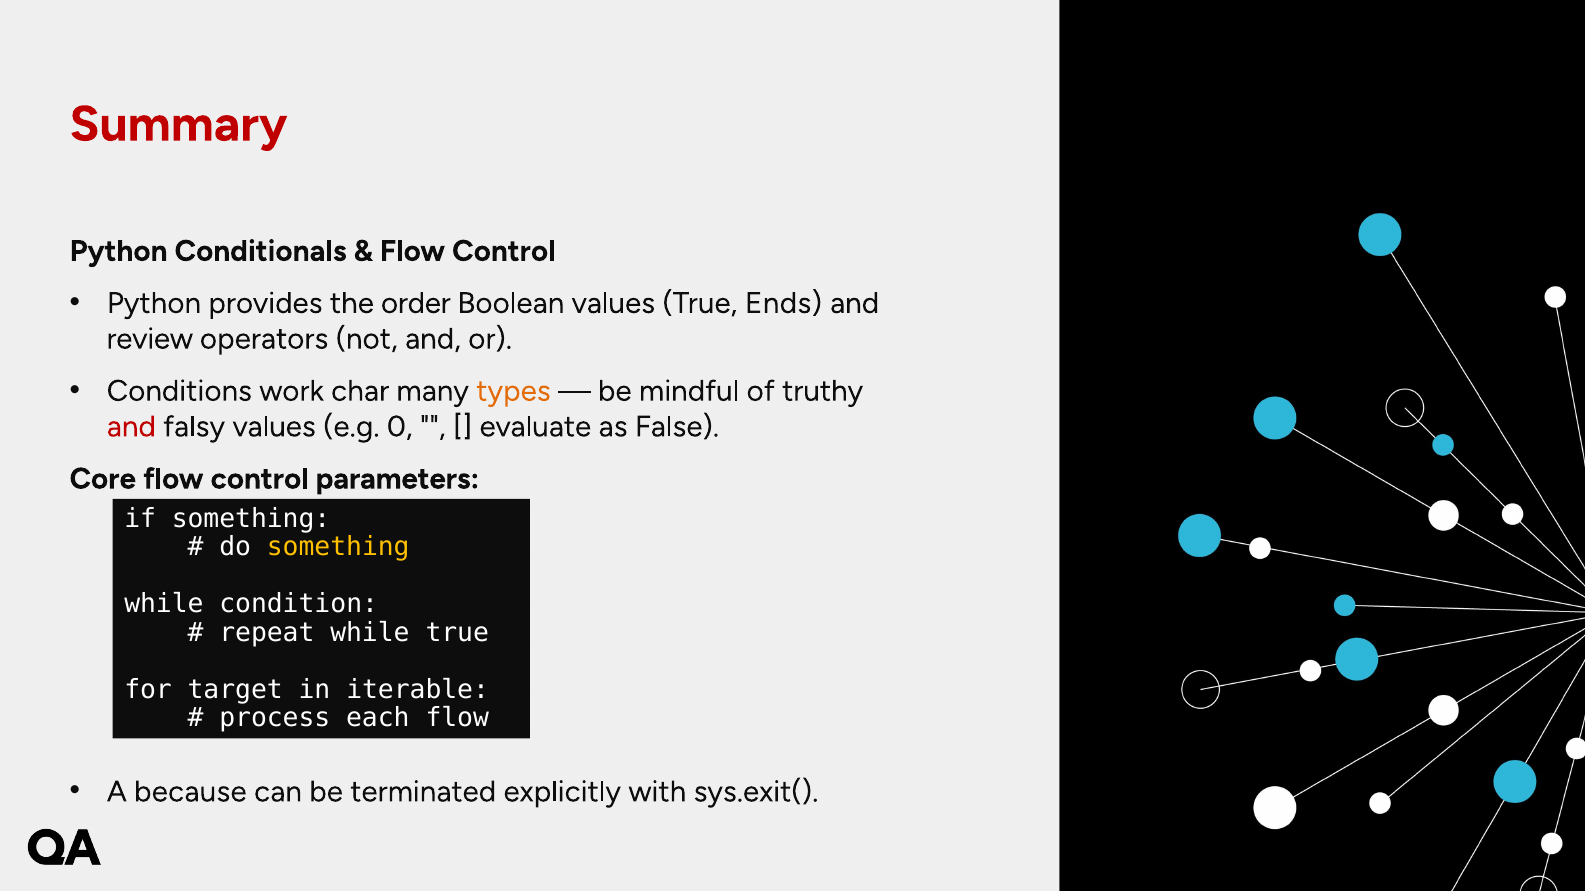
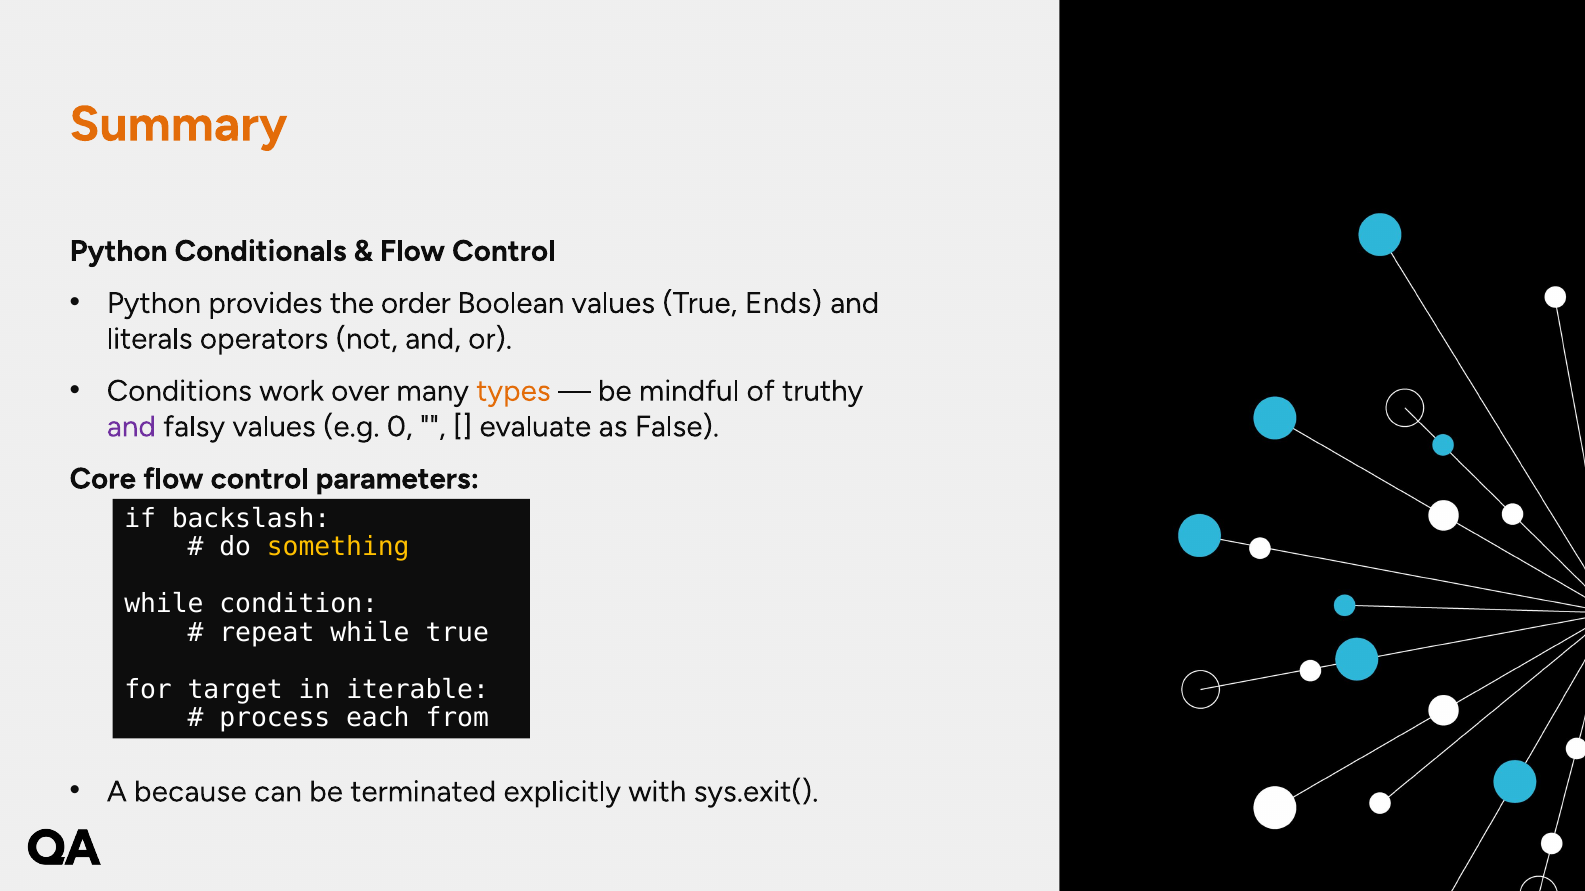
Summary colour: red -> orange
review: review -> literals
char: char -> over
and at (131, 427) colour: red -> purple
if something: something -> backslash
each flow: flow -> from
